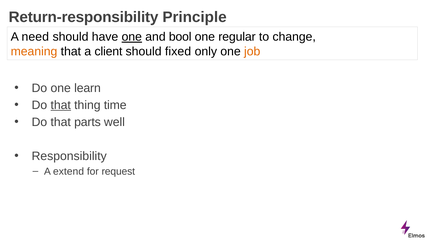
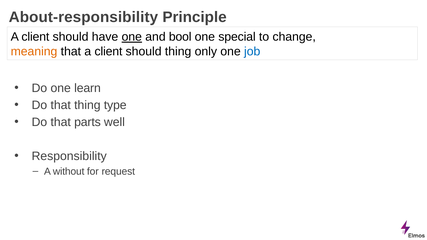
Return-responsibility: Return-responsibility -> About-responsibility
need at (35, 37): need -> client
regular: regular -> special
should fixed: fixed -> thing
job colour: orange -> blue
that at (61, 105) underline: present -> none
time: time -> type
extend: extend -> without
